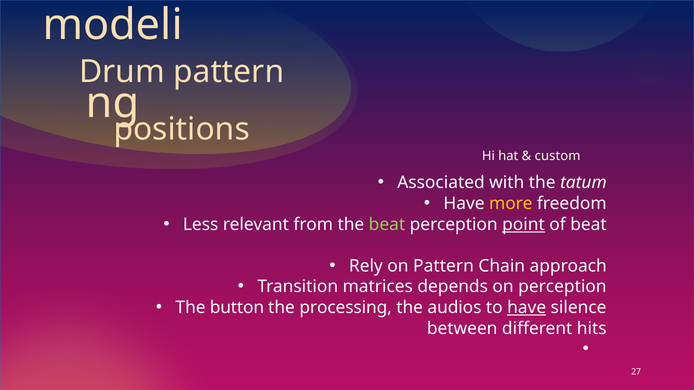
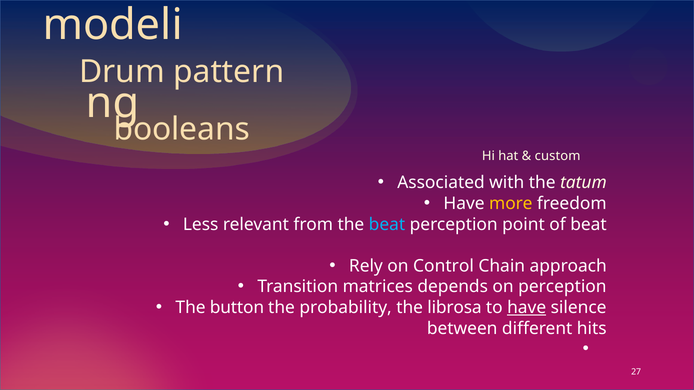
positions: positions -> booleans
beat at (387, 225) colour: light green -> light blue
point underline: present -> none
on Pattern: Pattern -> Control
processing: processing -> probability
audios: audios -> librosa
